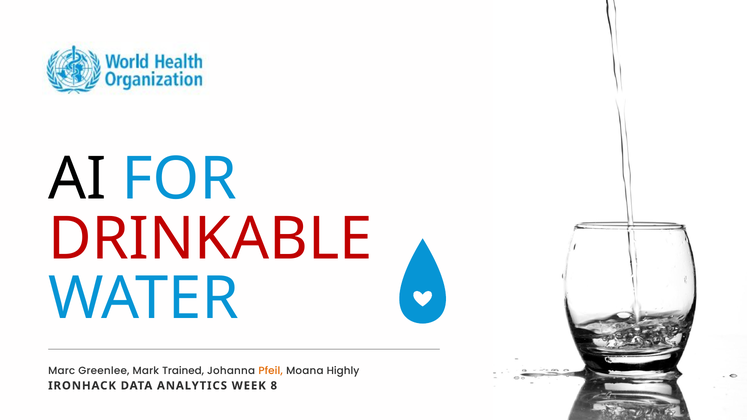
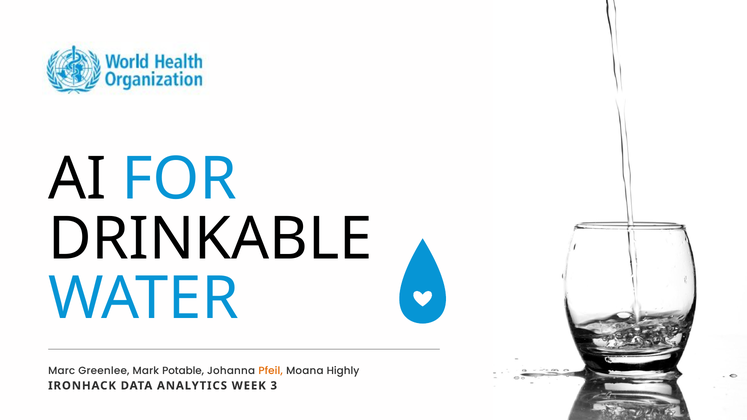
DRINKABLE colour: red -> black
Trained: Trained -> Potable
8: 8 -> 3
